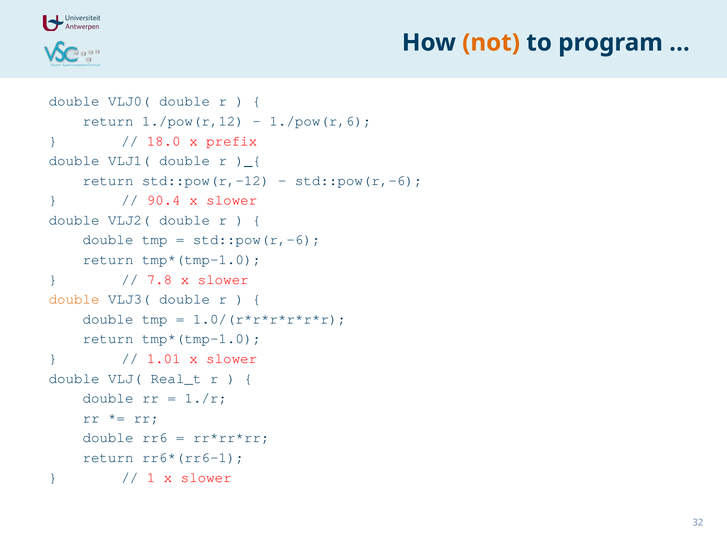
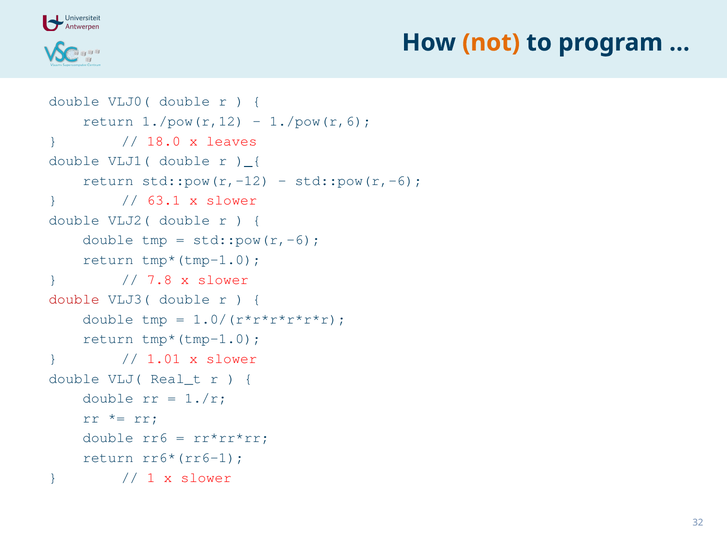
prefix: prefix -> leaves
90.4: 90.4 -> 63.1
double at (74, 299) colour: orange -> red
